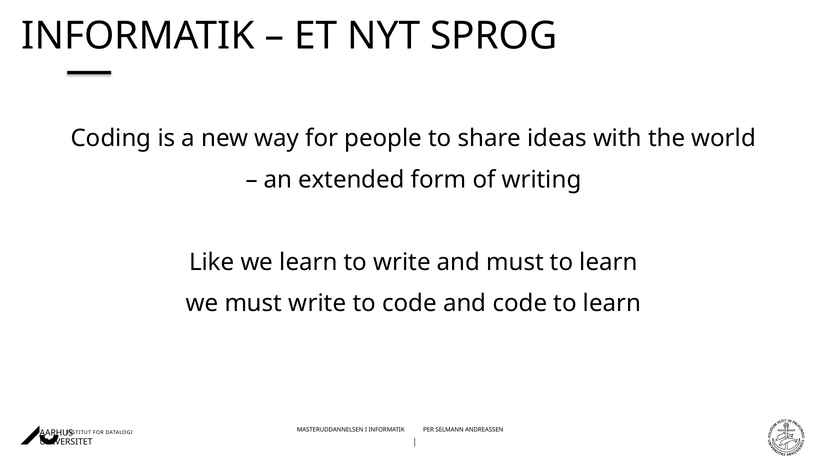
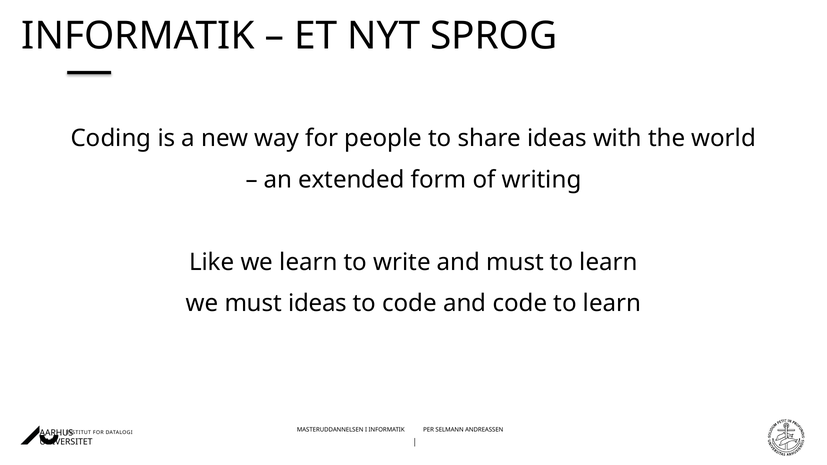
must write: write -> ideas
